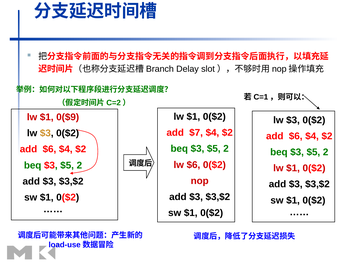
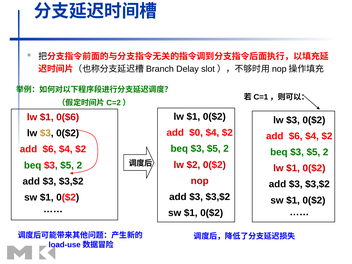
0($9: 0($9 -> 0($6
$7: $7 -> $0
lw $6: $6 -> $2
